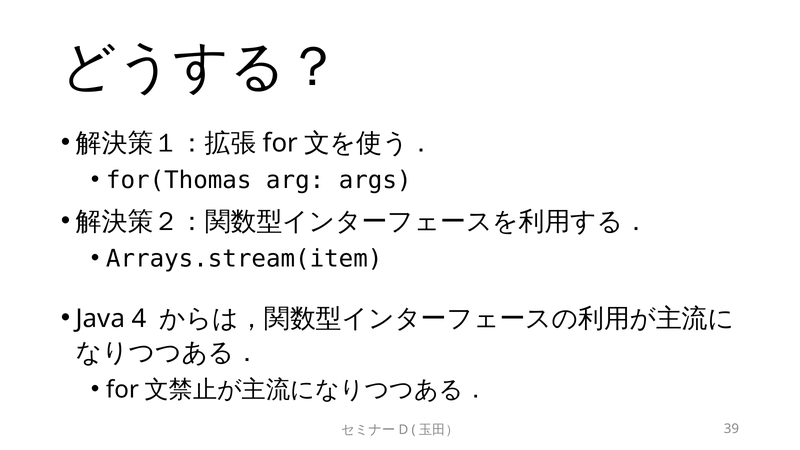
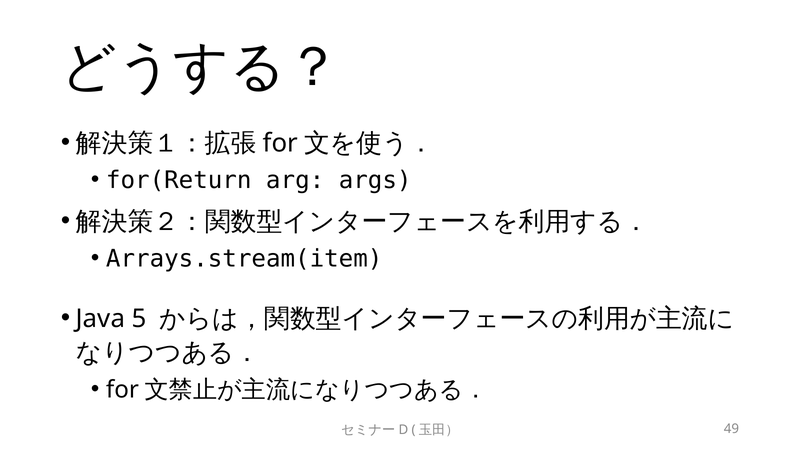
for(Thomas: for(Thomas -> for(Return
4: 4 -> 5
39: 39 -> 49
